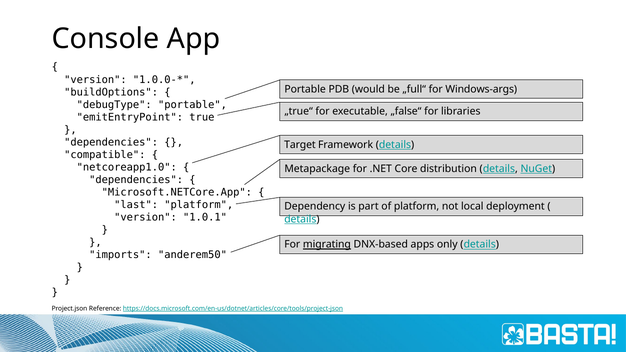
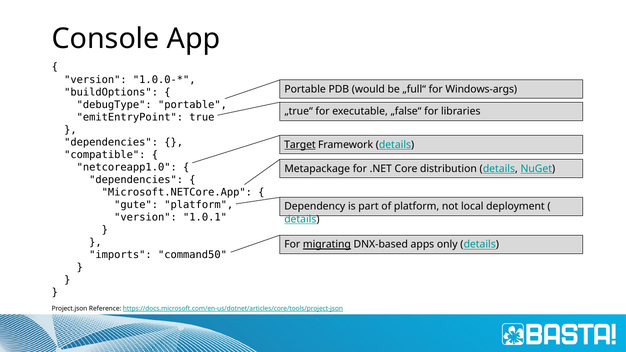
Target underline: none -> present
last: last -> gute
anderem50: anderem50 -> command50
